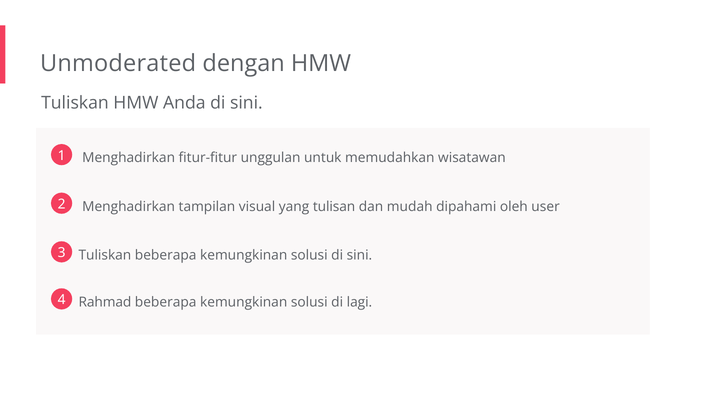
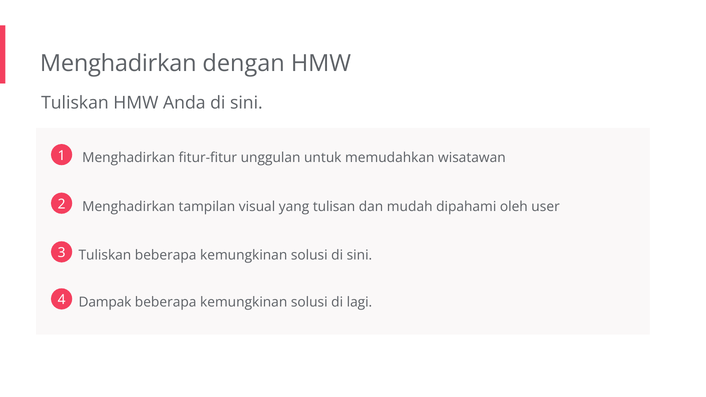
Unmoderated at (118, 63): Unmoderated -> Menghadirkan
Rahmad: Rahmad -> Dampak
